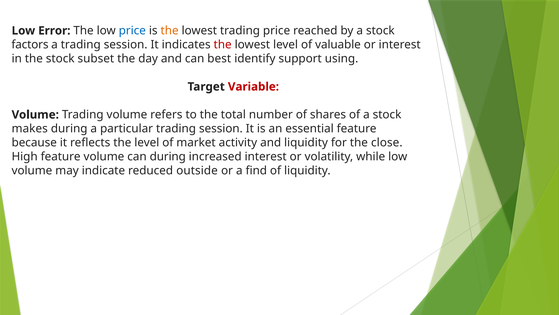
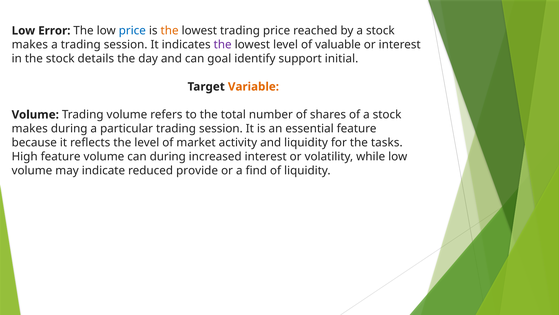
factors at (30, 45): factors -> makes
the at (223, 45) colour: red -> purple
subset: subset -> details
best: best -> goal
using: using -> initial
Variable colour: red -> orange
close: close -> tasks
outside: outside -> provide
